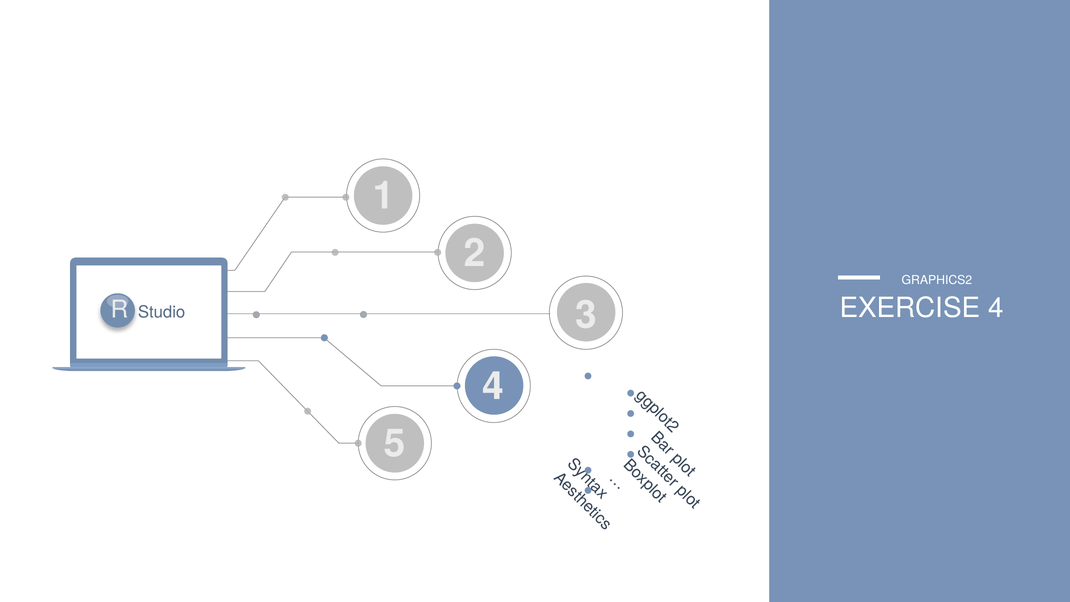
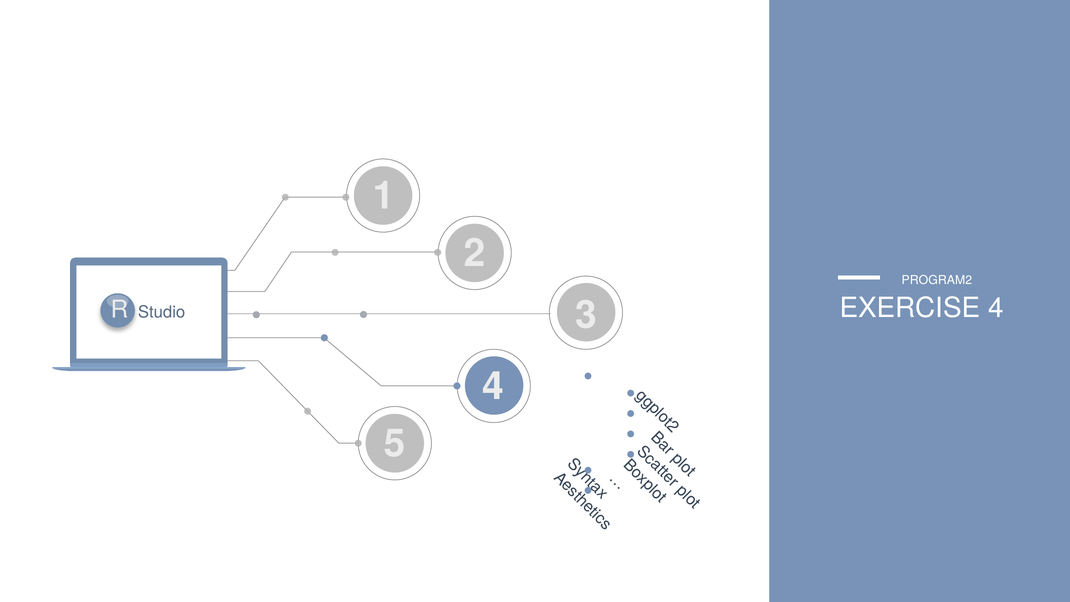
GRAPHICS2: GRAPHICS2 -> PROGRAM2
